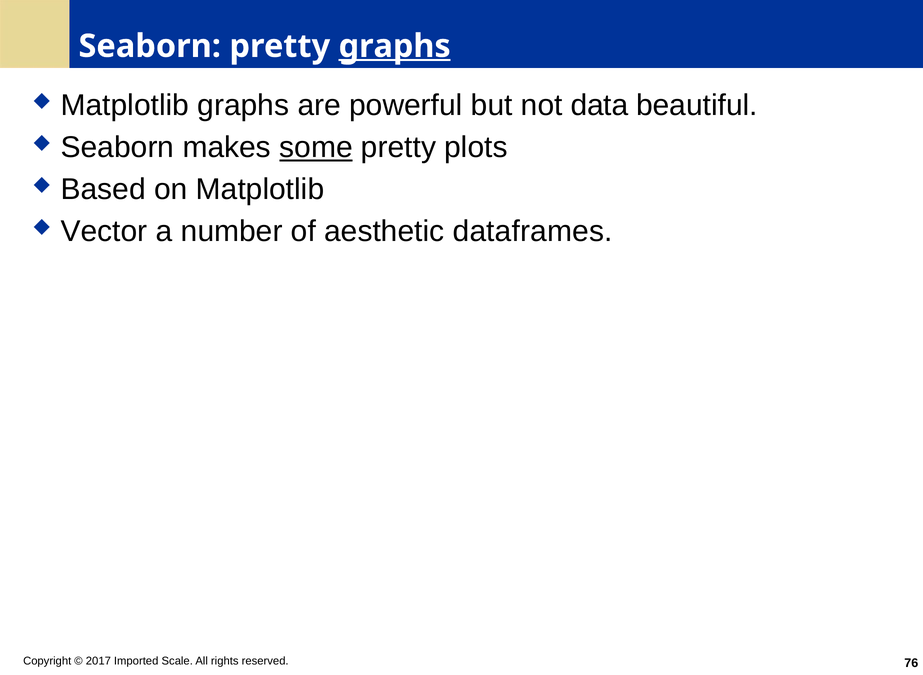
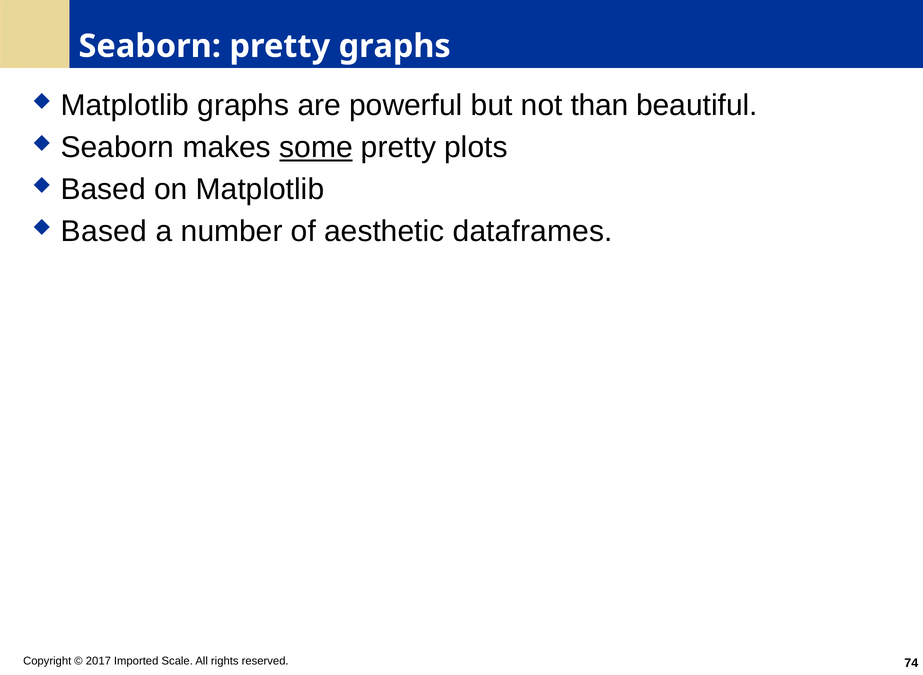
graphs at (395, 46) underline: present -> none
data: data -> than
Vector at (104, 232): Vector -> Based
76: 76 -> 74
